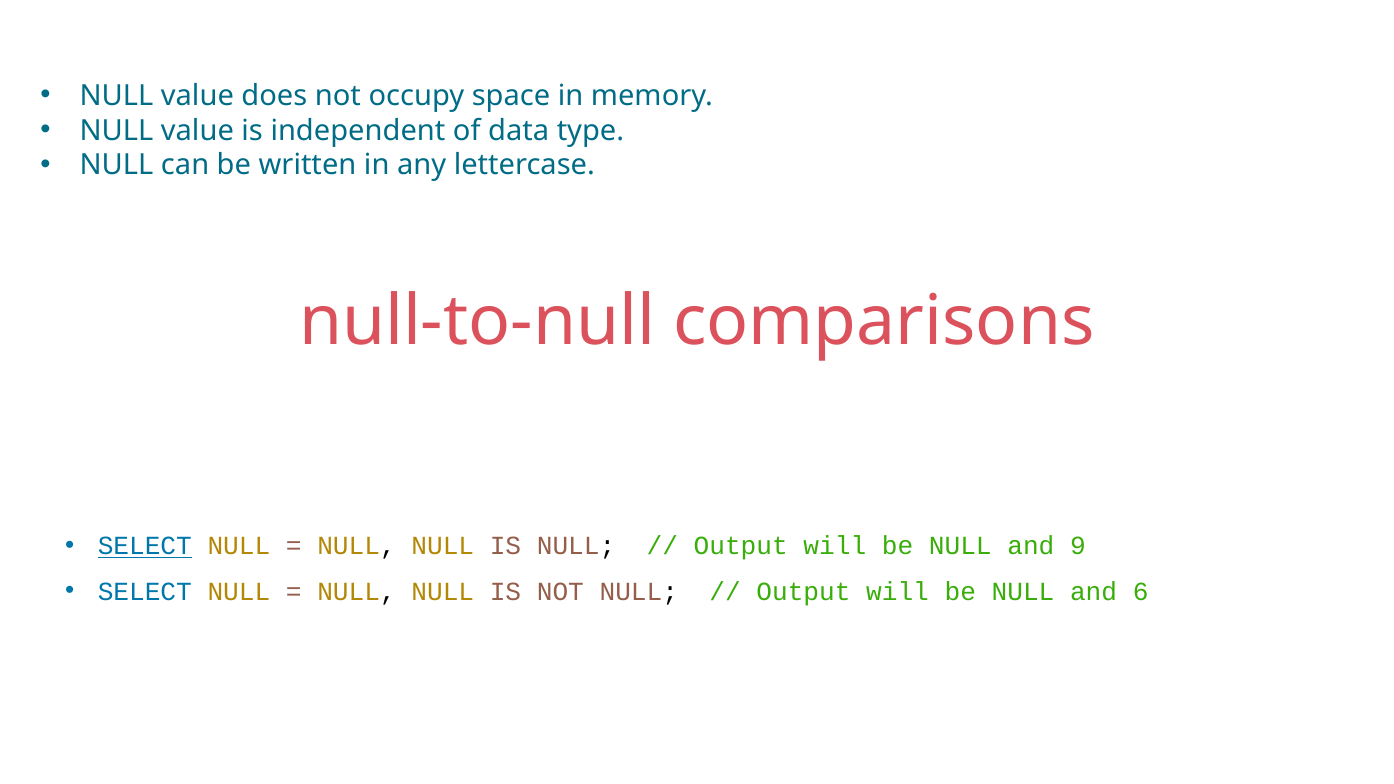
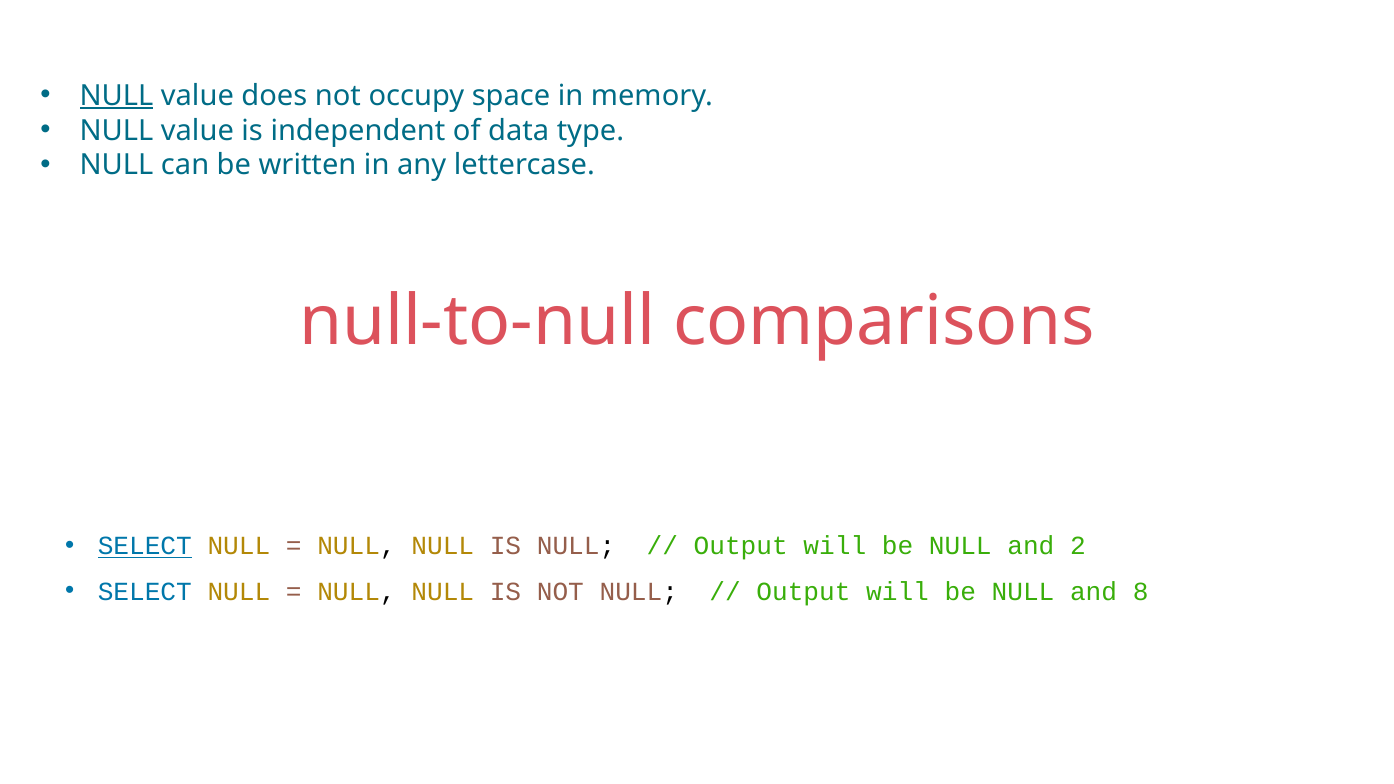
NULL at (116, 96) underline: none -> present
9: 9 -> 2
6: 6 -> 8
